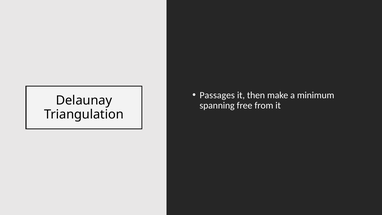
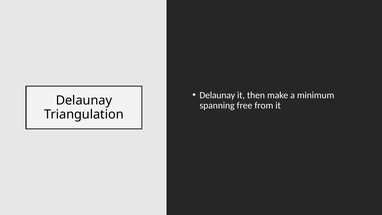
Passages at (217, 95): Passages -> Delaunay
